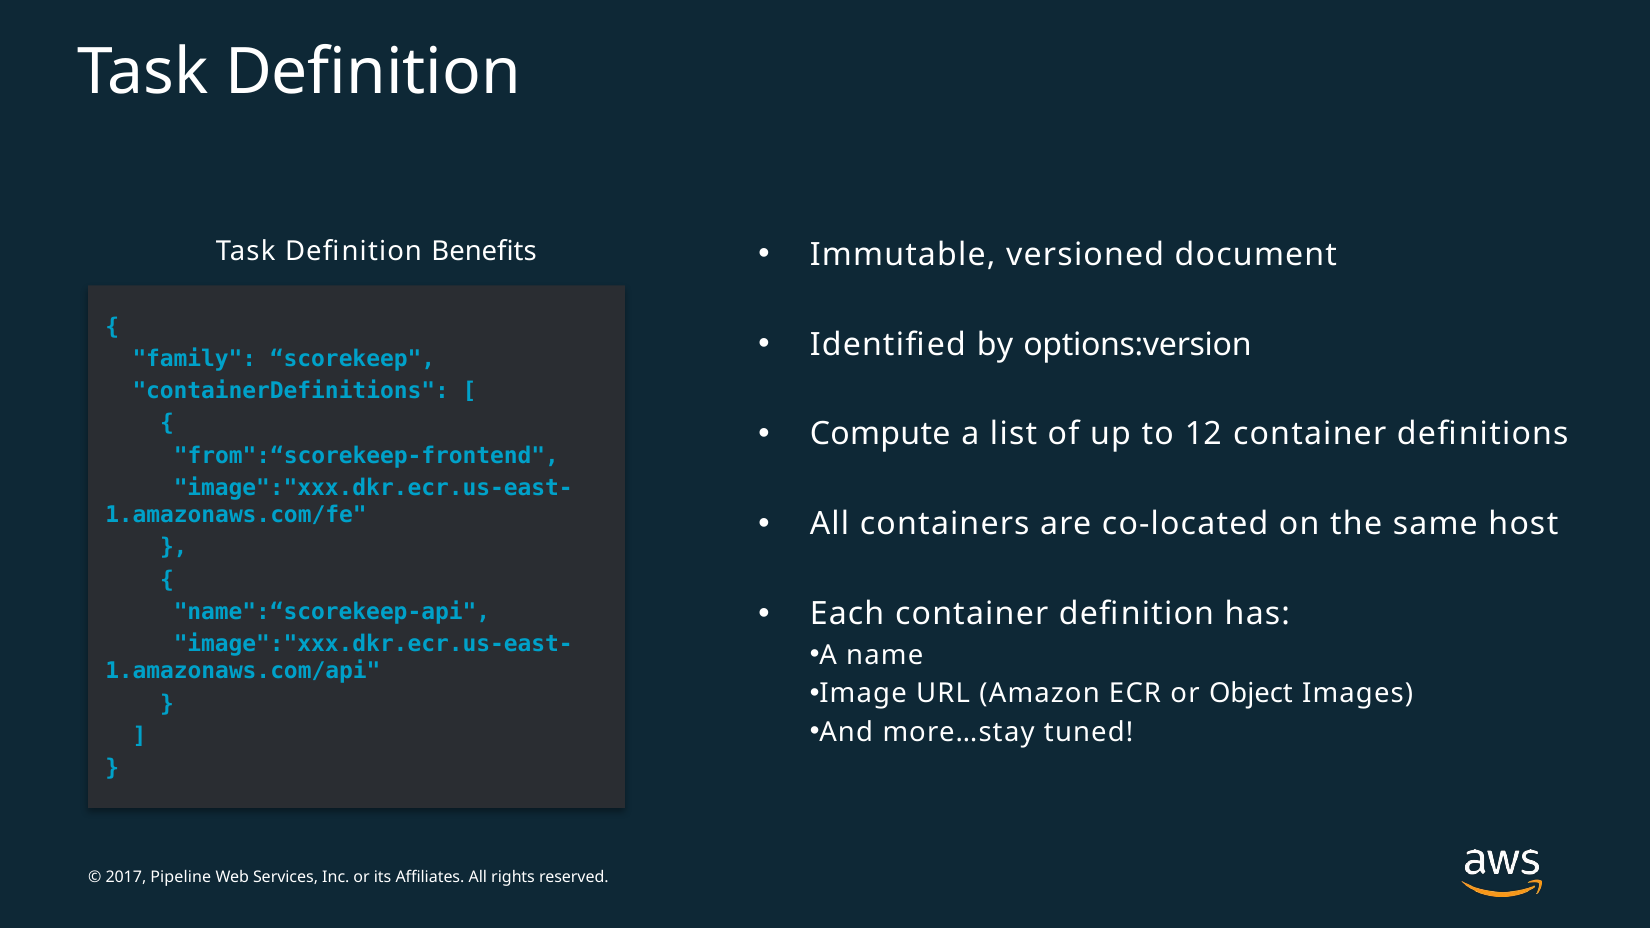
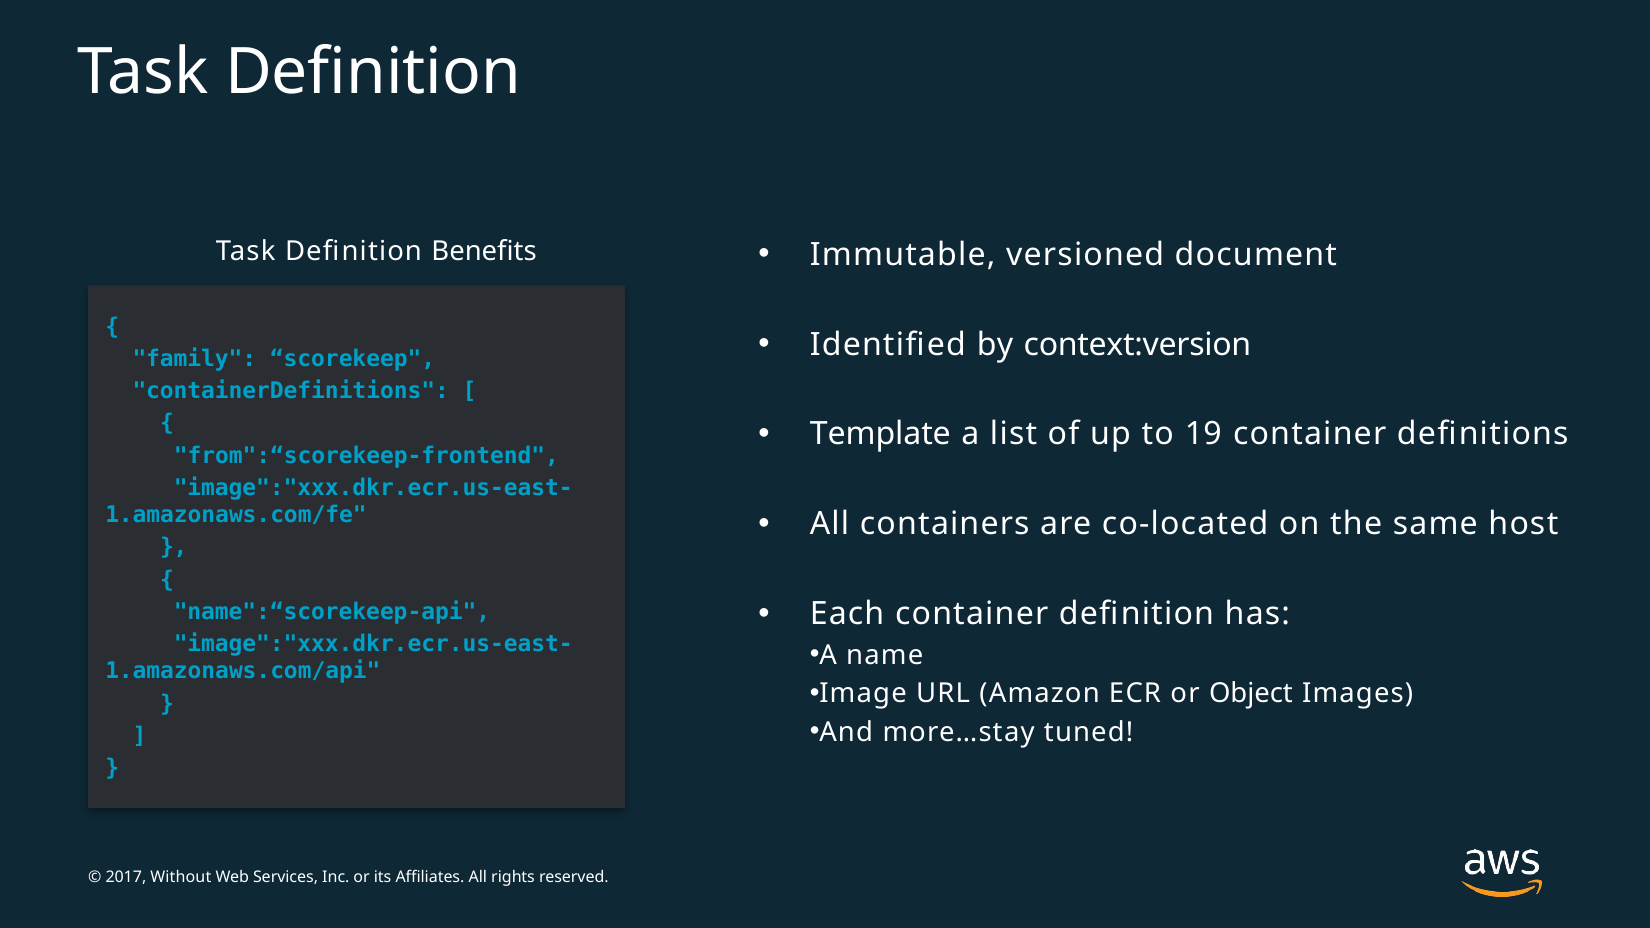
options:version: options:version -> context:version
Compute: Compute -> Template
12: 12 -> 19
Pipeline: Pipeline -> Without
